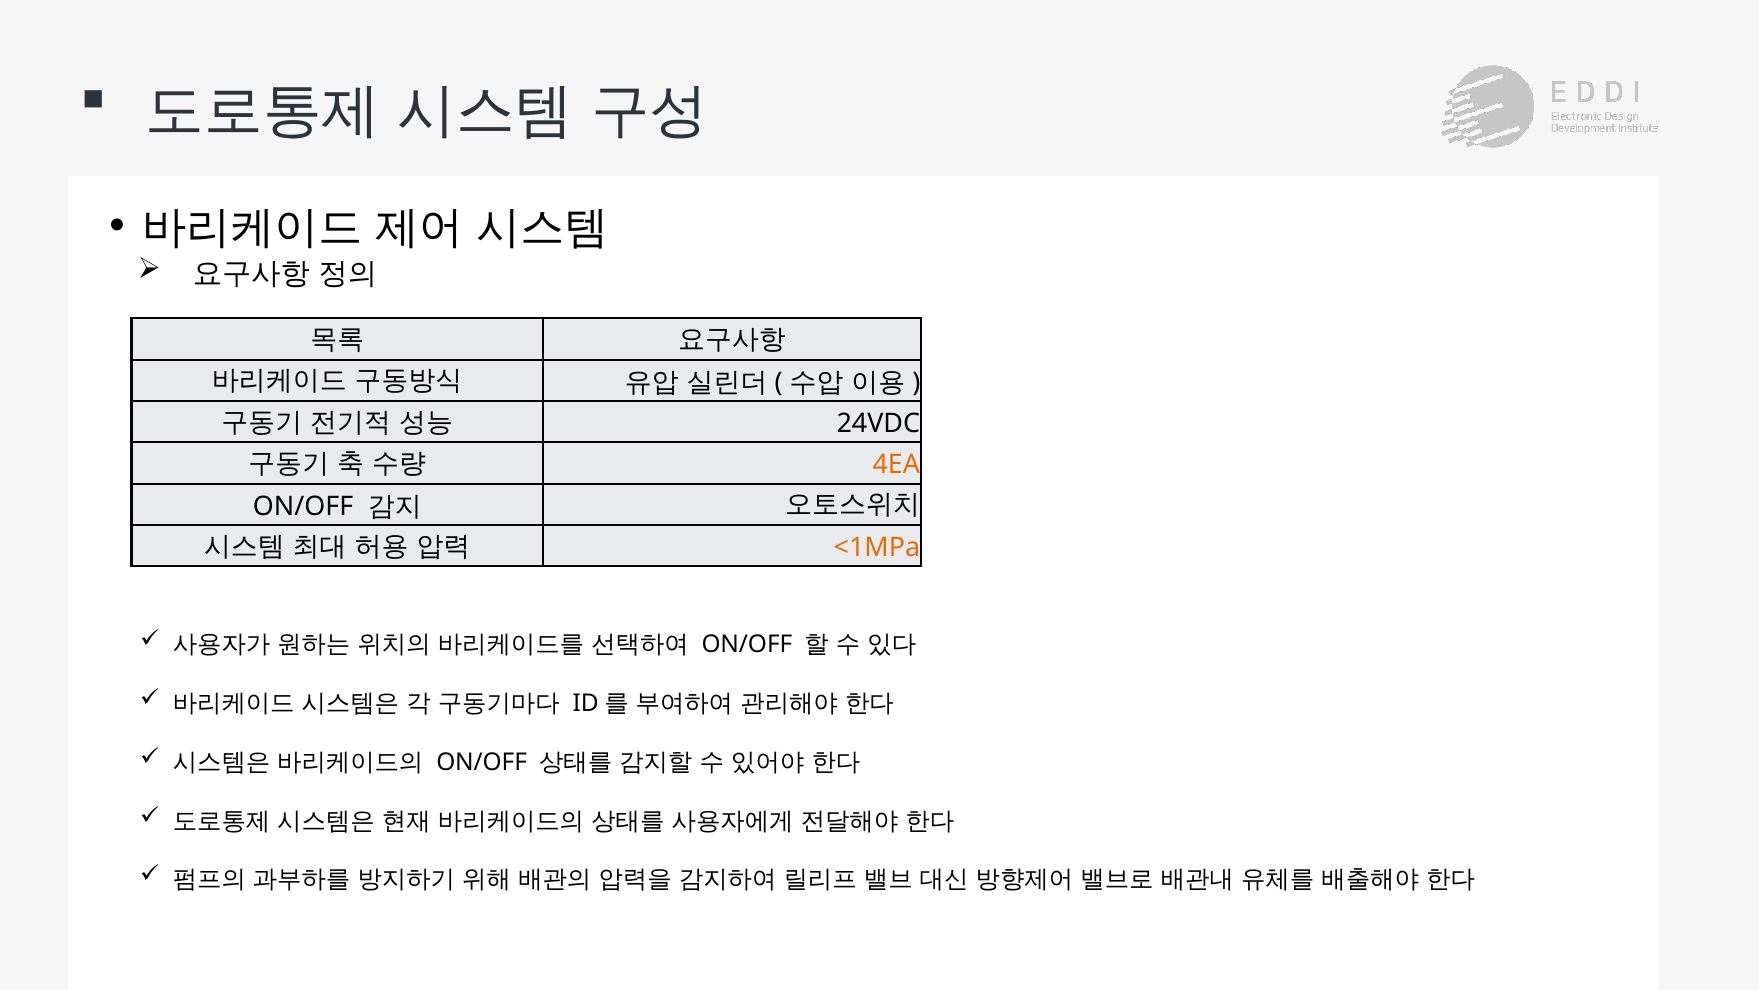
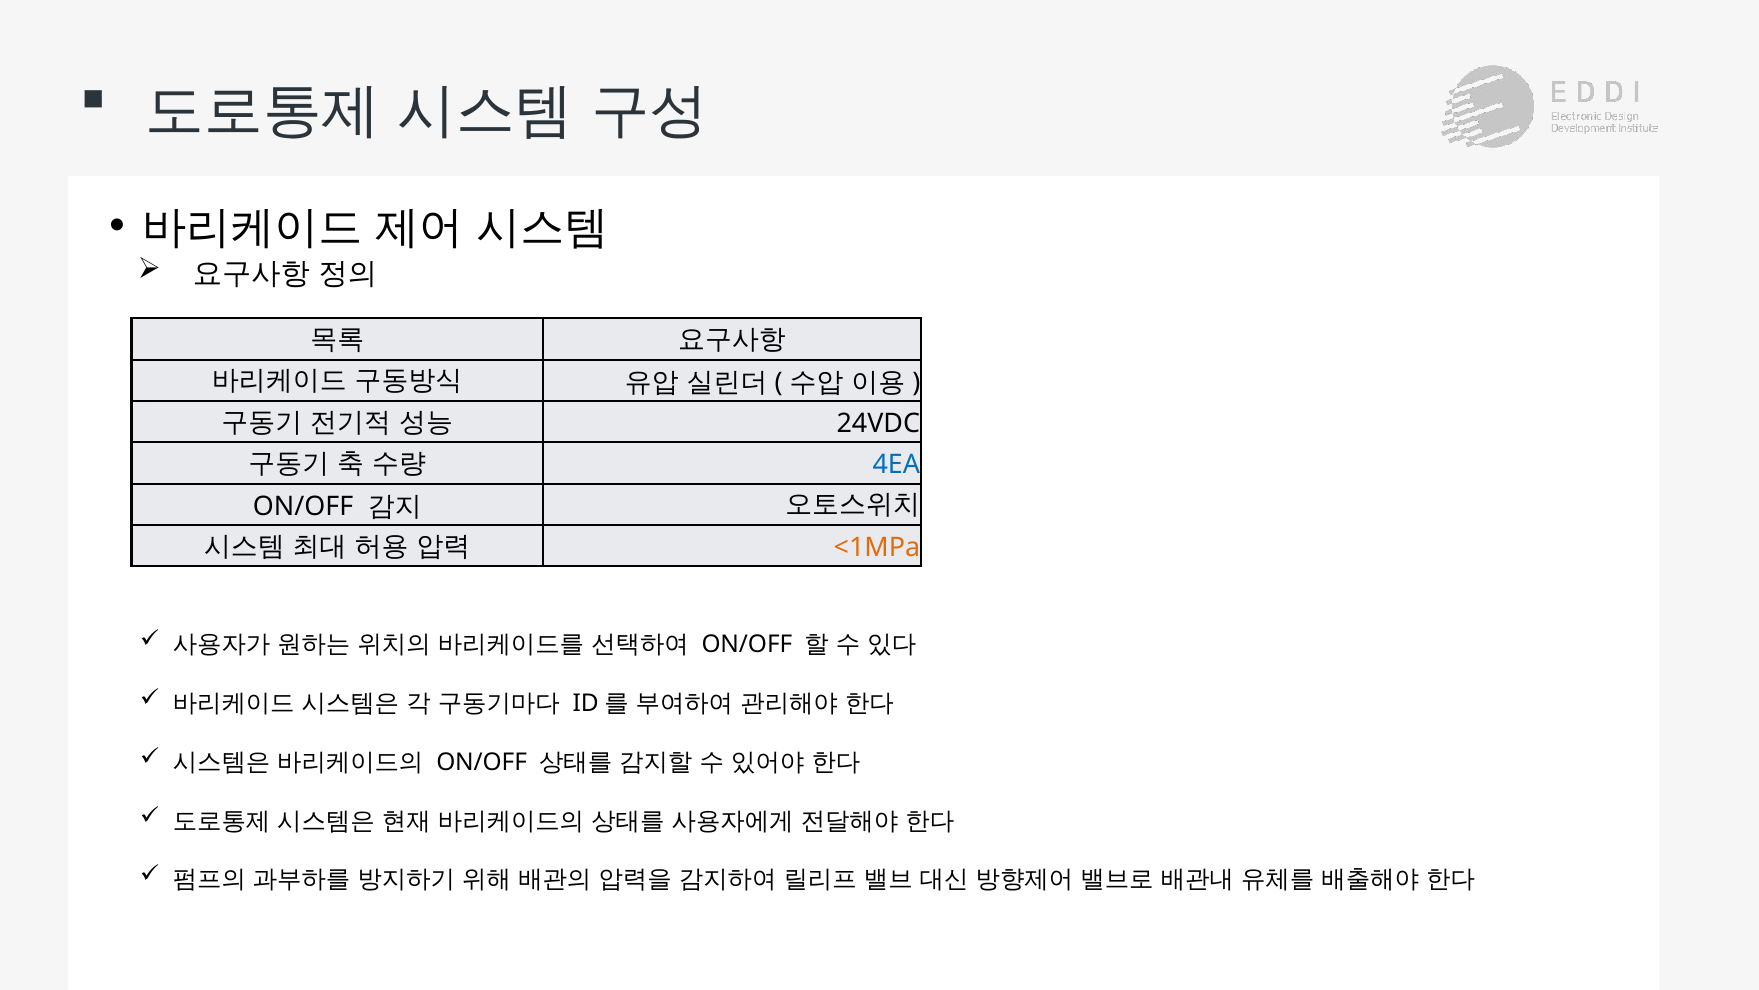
4EA colour: orange -> blue
